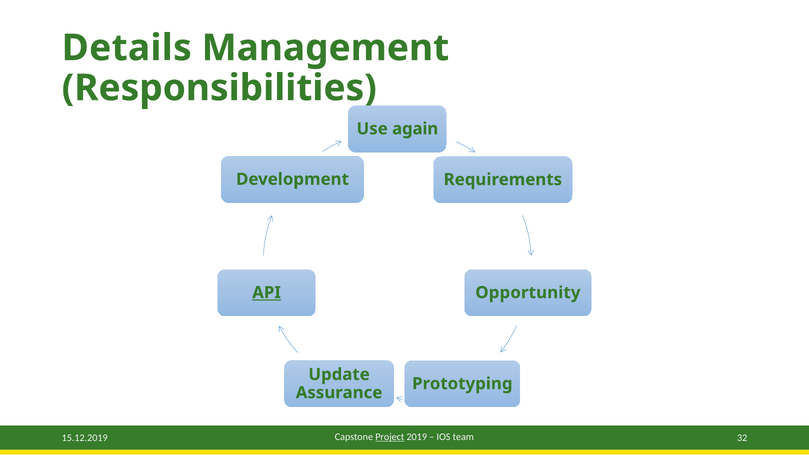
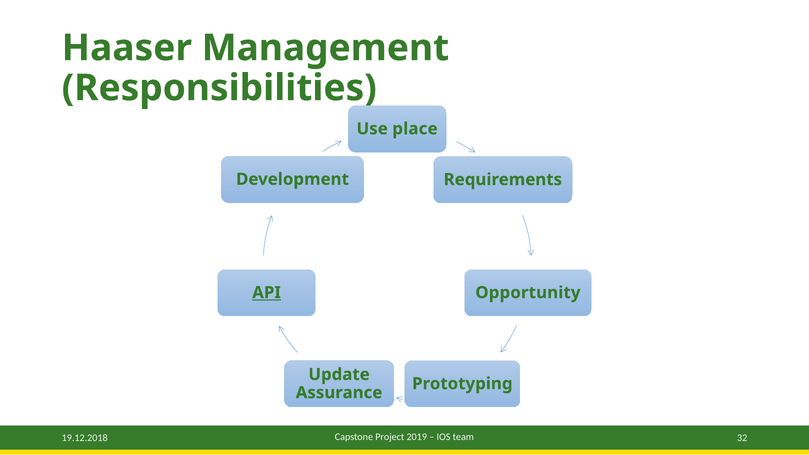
Details: Details -> Haaser
again: again -> place
Project underline: present -> none
15.12.2019: 15.12.2019 -> 19.12.2018
